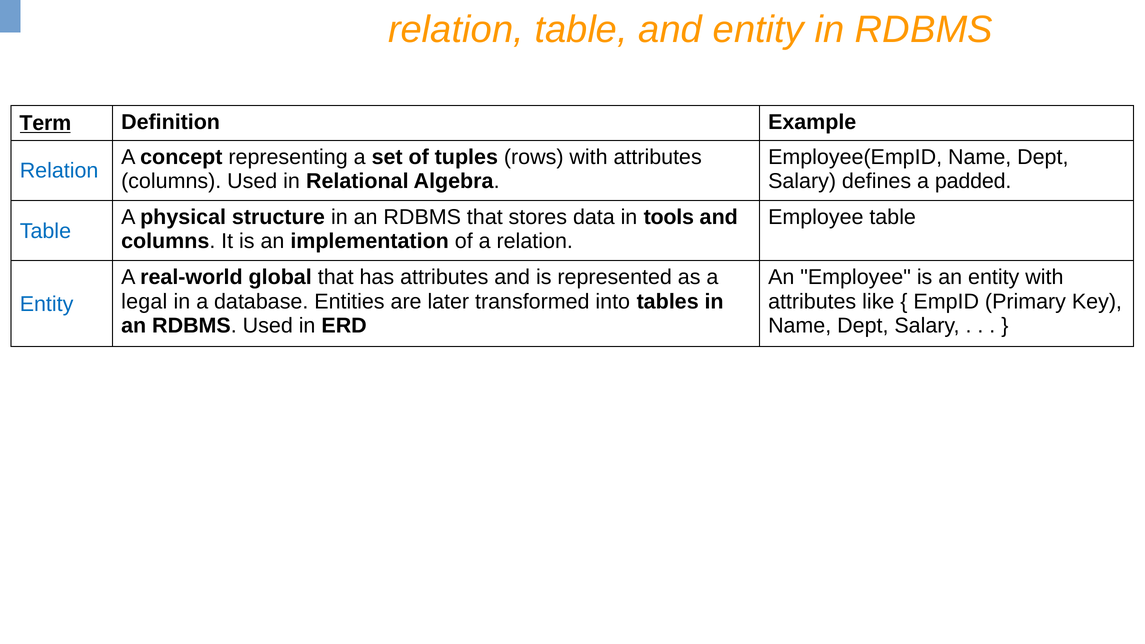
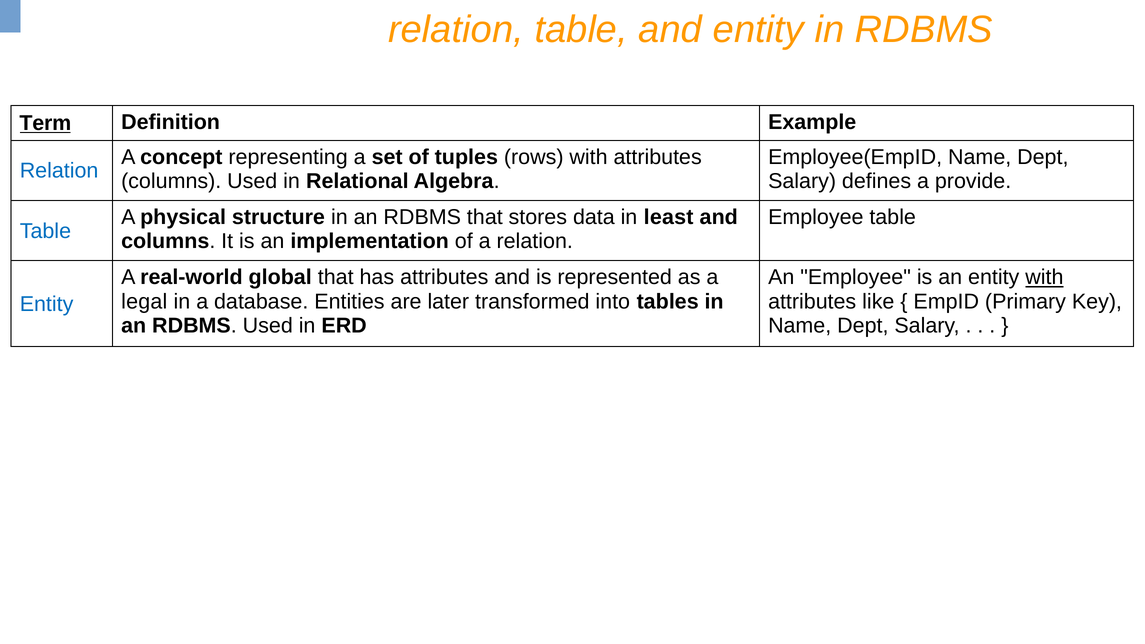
padded: padded -> provide
tools: tools -> least
with at (1044, 277) underline: none -> present
